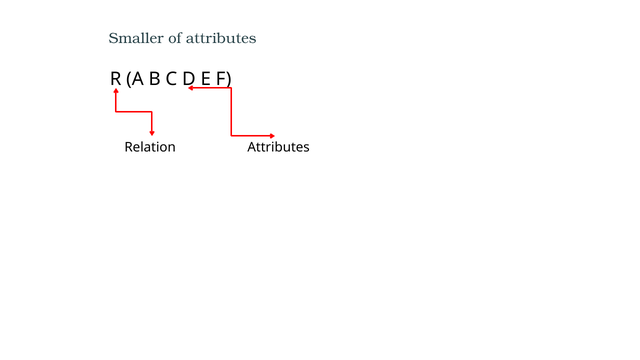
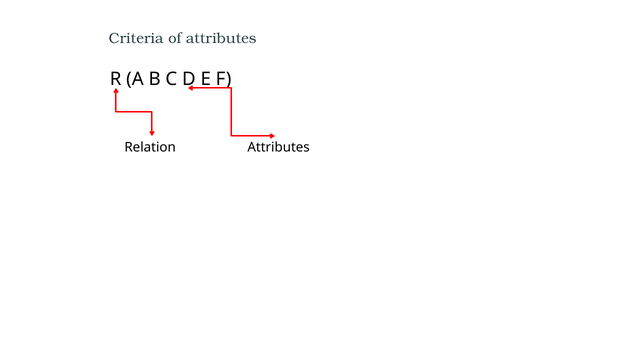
Smaller: Smaller -> Criteria
